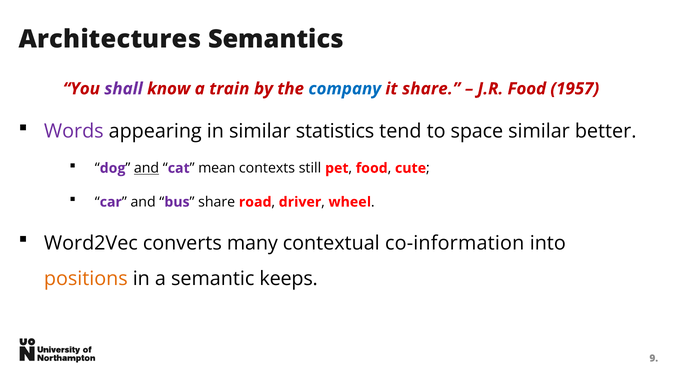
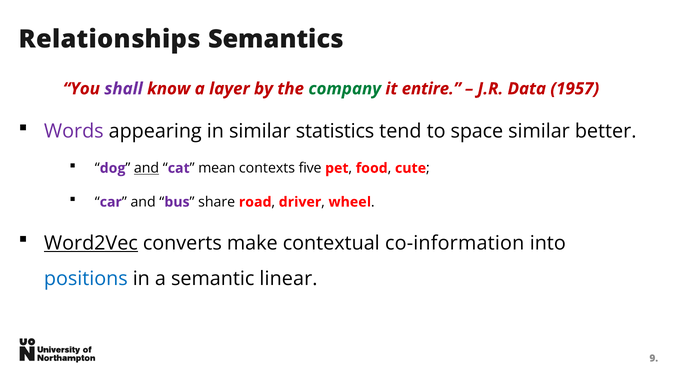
Architectures: Architectures -> Relationships
train: train -> layer
company colour: blue -> green
it share: share -> entire
J.R Food: Food -> Data
still: still -> five
Word2Vec underline: none -> present
many: many -> make
positions colour: orange -> blue
keeps: keeps -> linear
